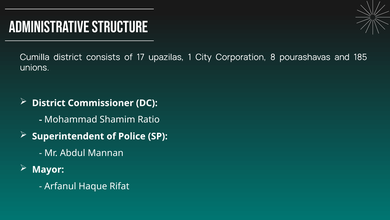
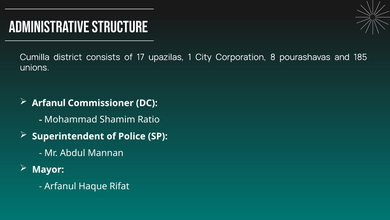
District at (49, 103): District -> Arfanul
